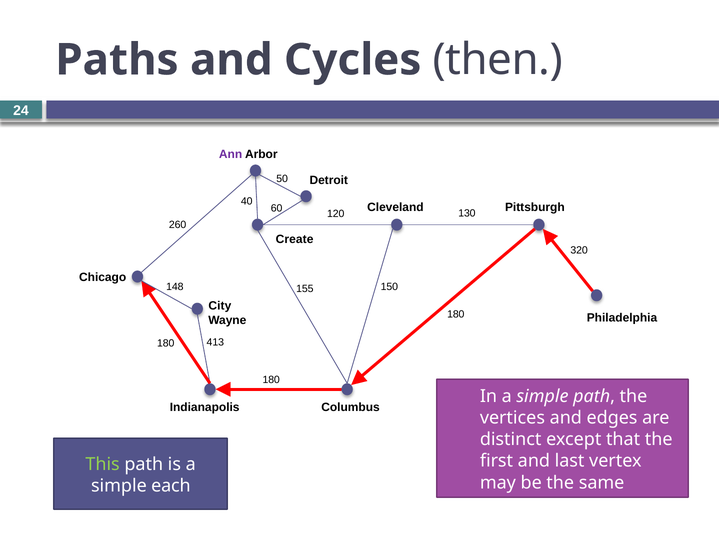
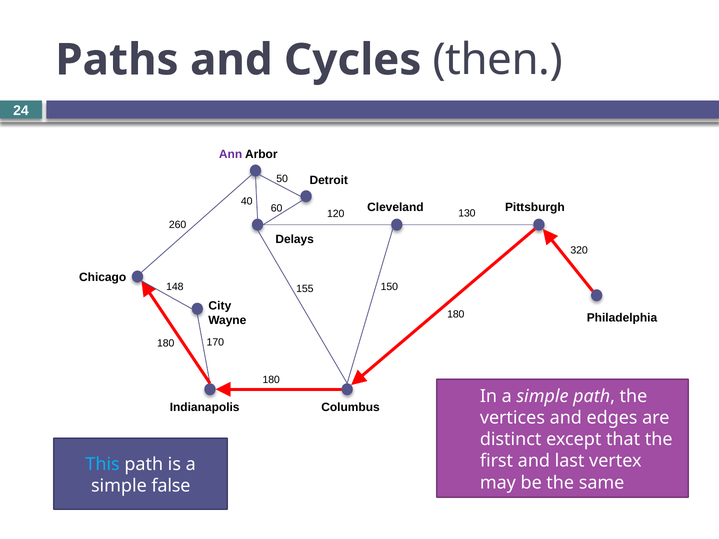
Create: Create -> Delays
413: 413 -> 170
This colour: light green -> light blue
each: each -> false
